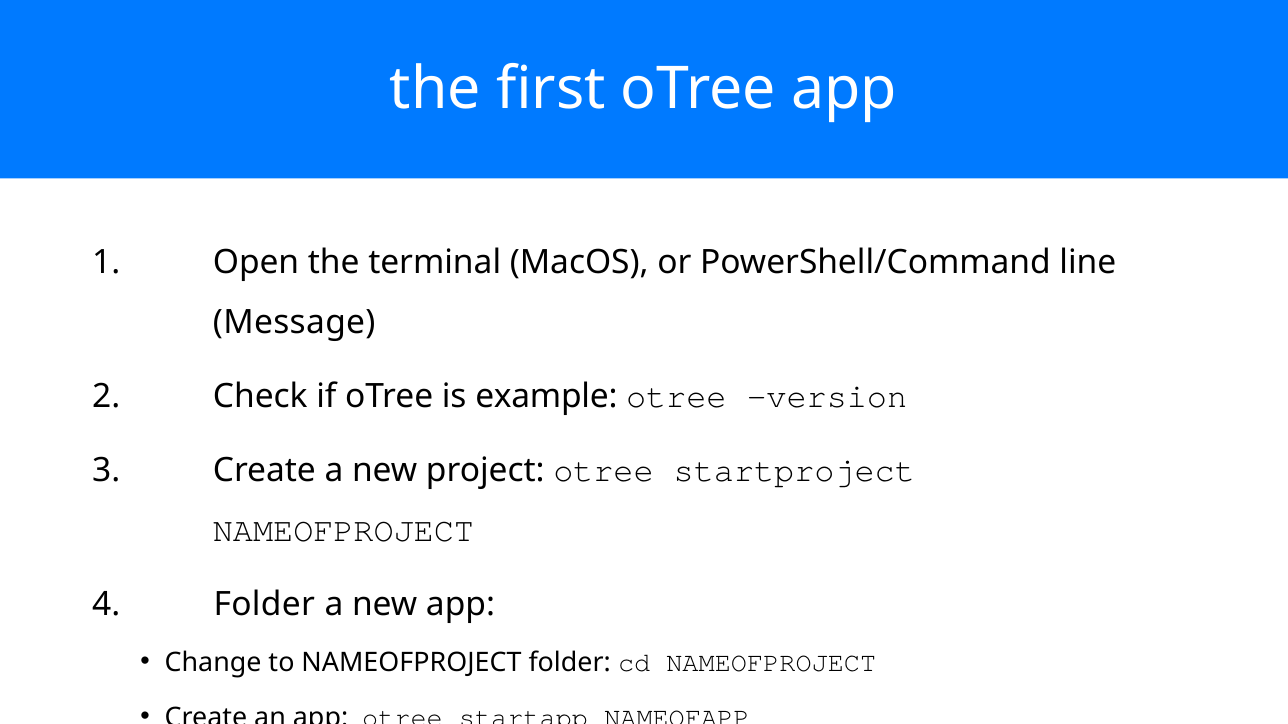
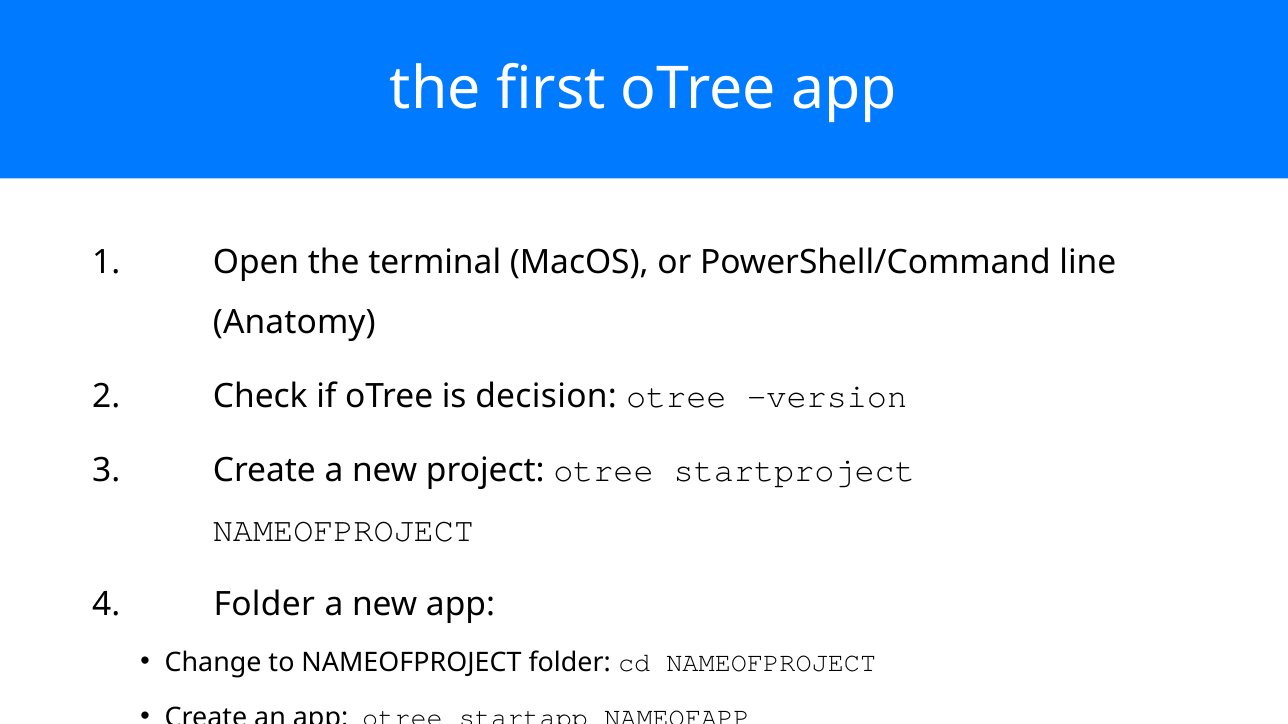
Message: Message -> Anatomy
example: example -> decision
